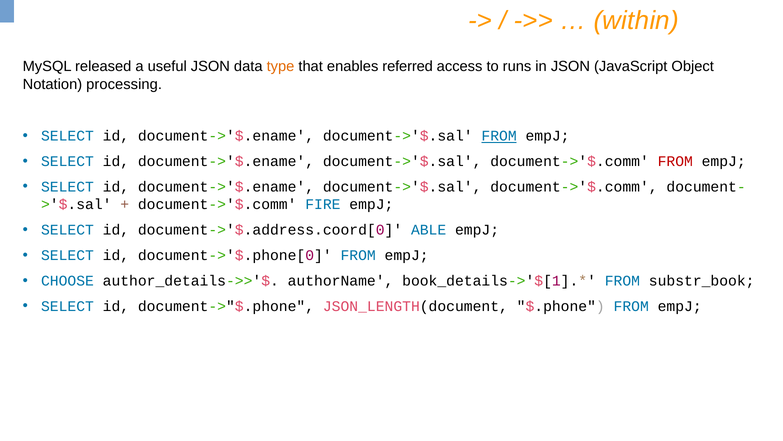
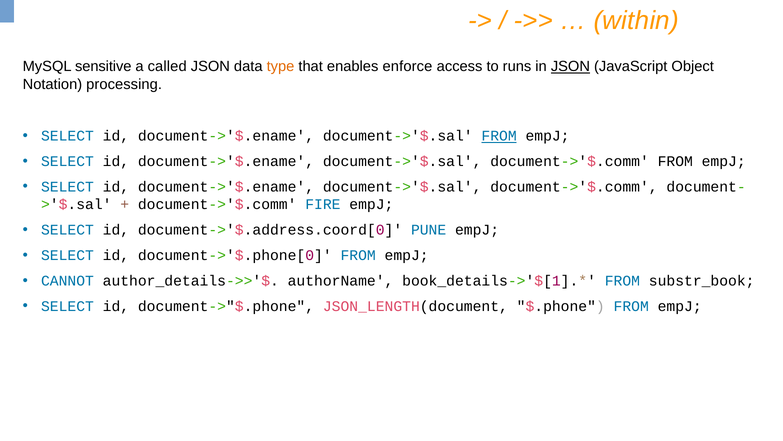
released: released -> sensitive
useful: useful -> called
referred: referred -> enforce
JSON at (570, 67) underline: none -> present
FROM at (675, 161) colour: red -> black
ABLE: ABLE -> PUNE
CHOOSE: CHOOSE -> CANNOT
